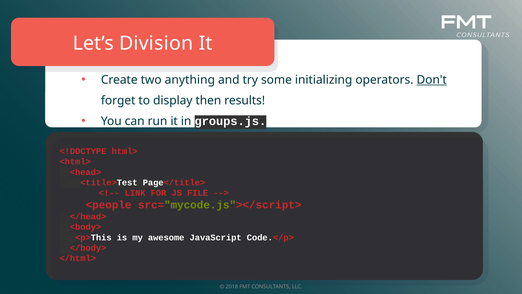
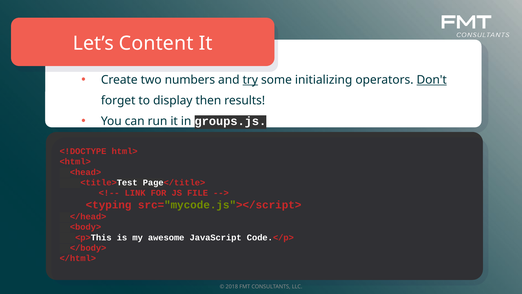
Division: Division -> Content
anything: anything -> numbers
try underline: none -> present
<people: <people -> <typing
